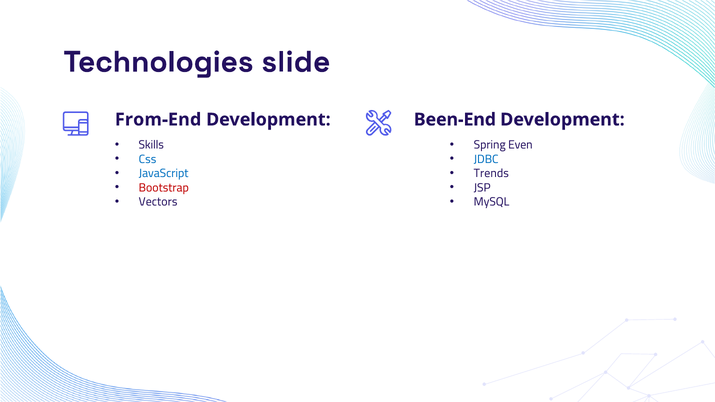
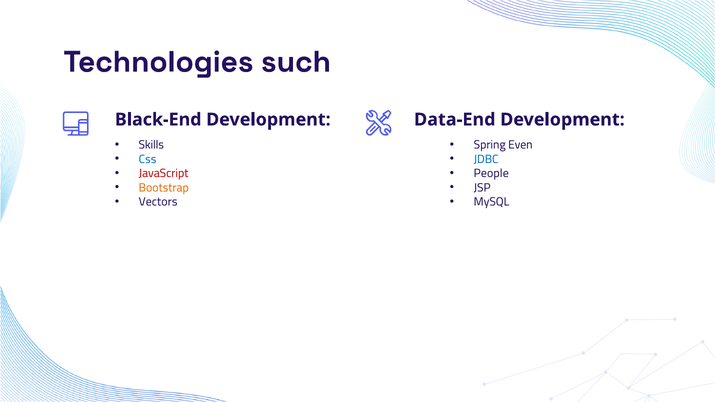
slide: slide -> such
From-End: From-End -> Black-End
Been-End: Been-End -> Data-End
JavaScript colour: blue -> red
Trends: Trends -> People
Bootstrap colour: red -> orange
